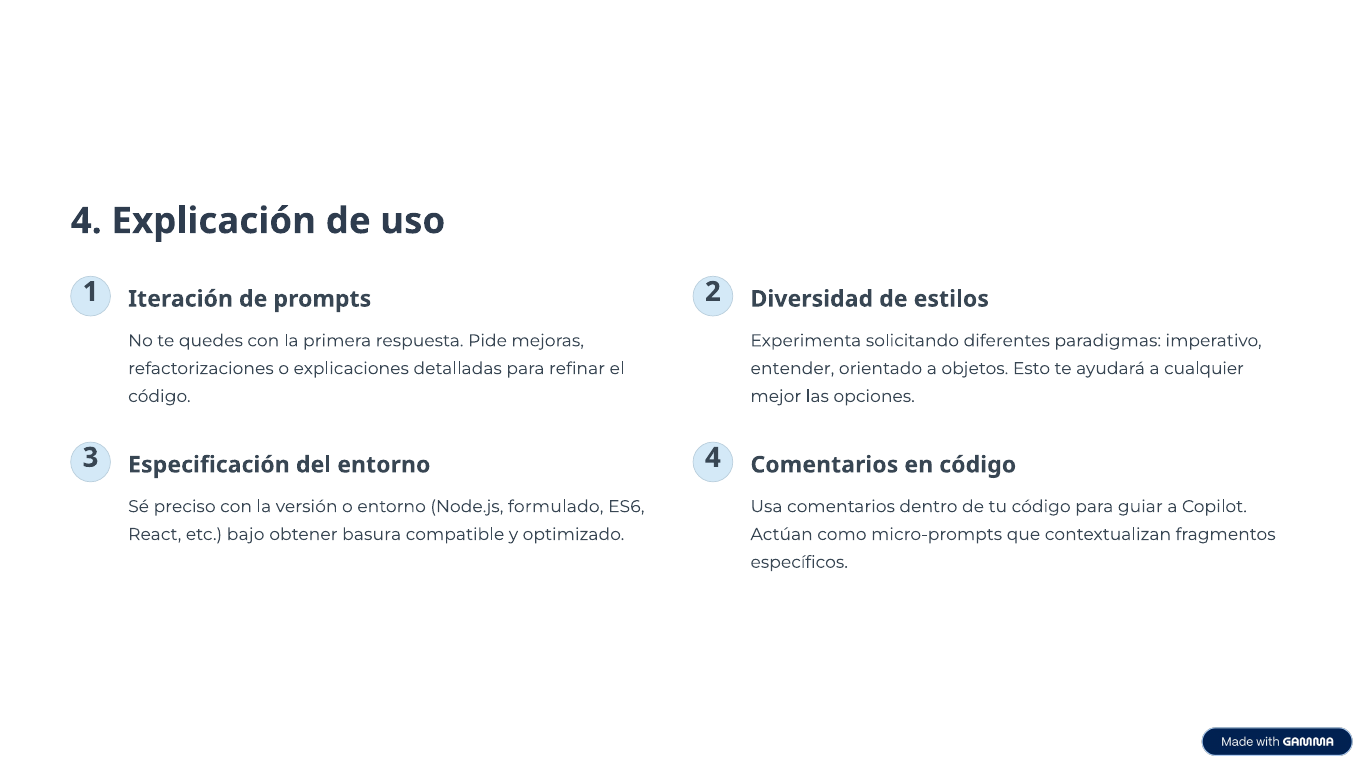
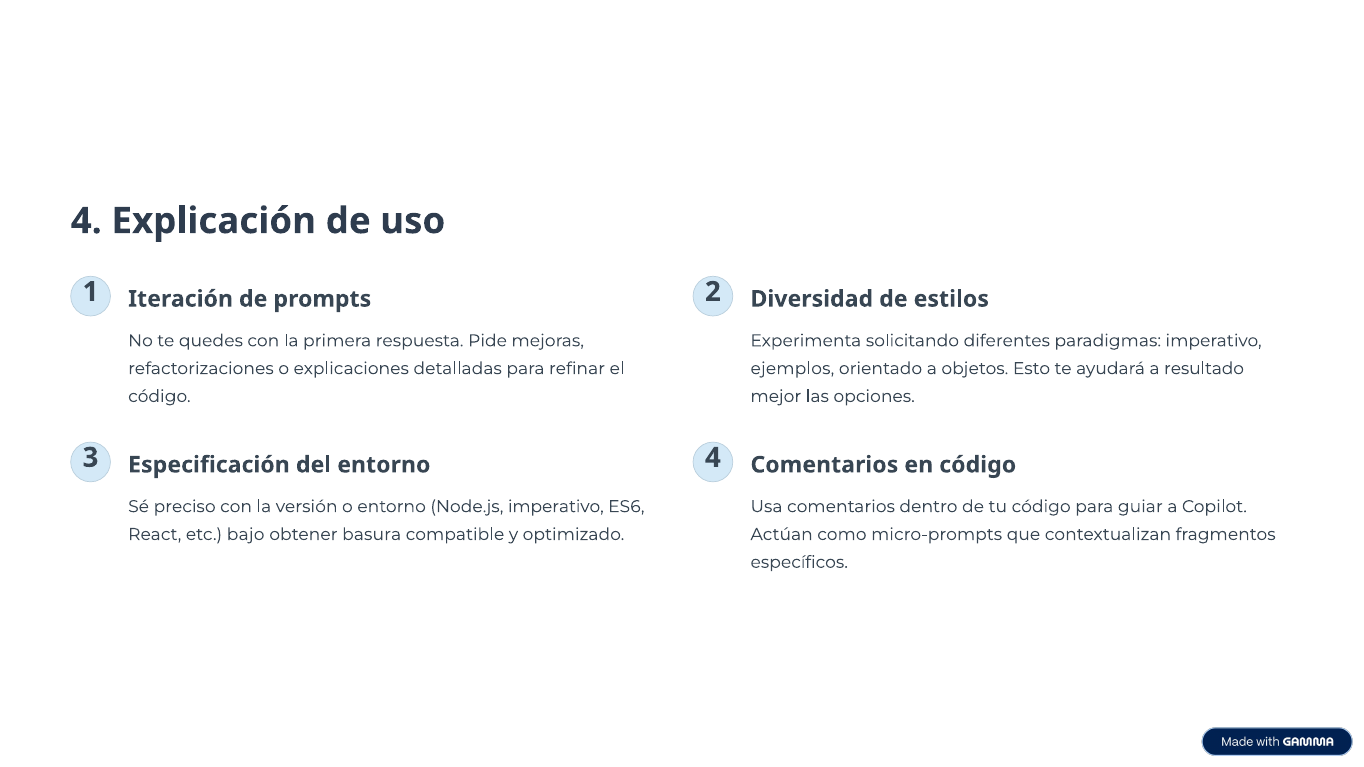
entender: entender -> ejemplos
cualquier: cualquier -> resultado
Node.js formulado: formulado -> imperativo
